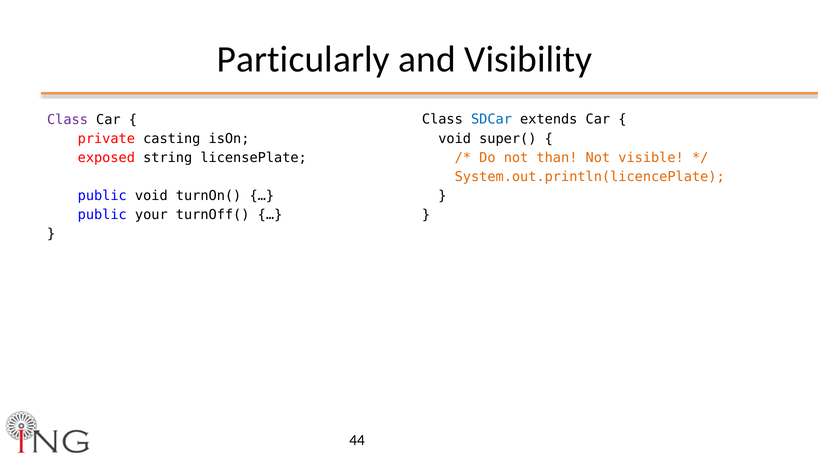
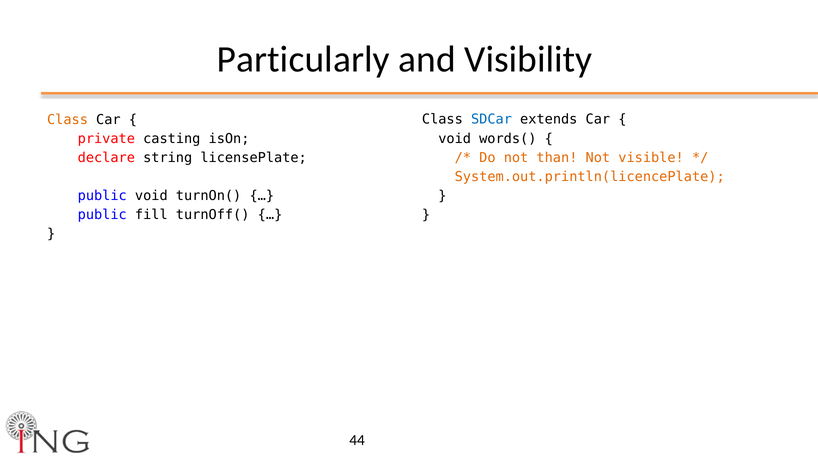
Class at (67, 120) colour: purple -> orange
super(: super( -> words(
exposed: exposed -> declare
your: your -> fill
